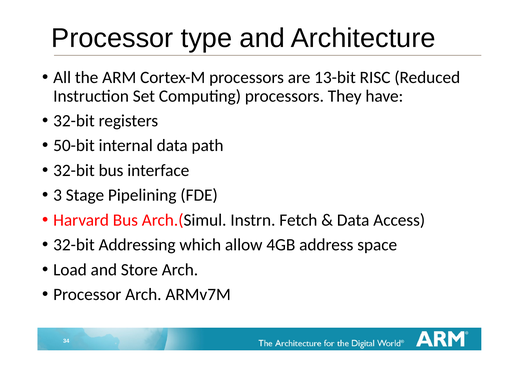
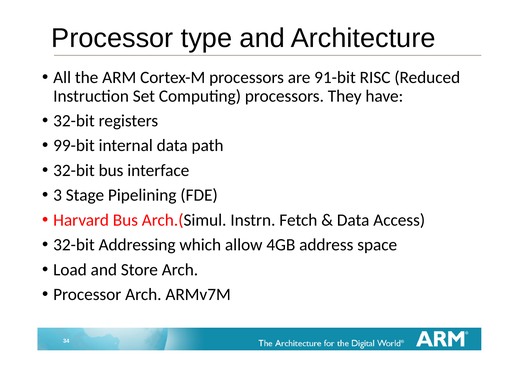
13-bit: 13-bit -> 91-bit
50-bit: 50-bit -> 99-bit
